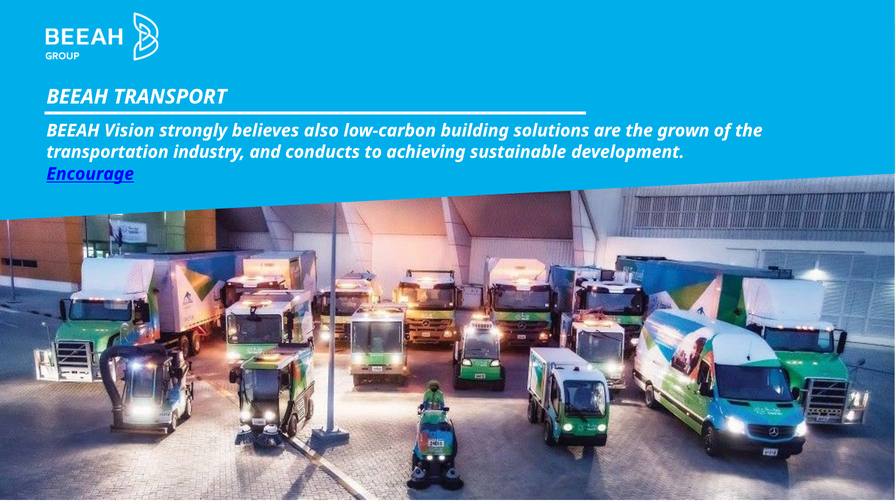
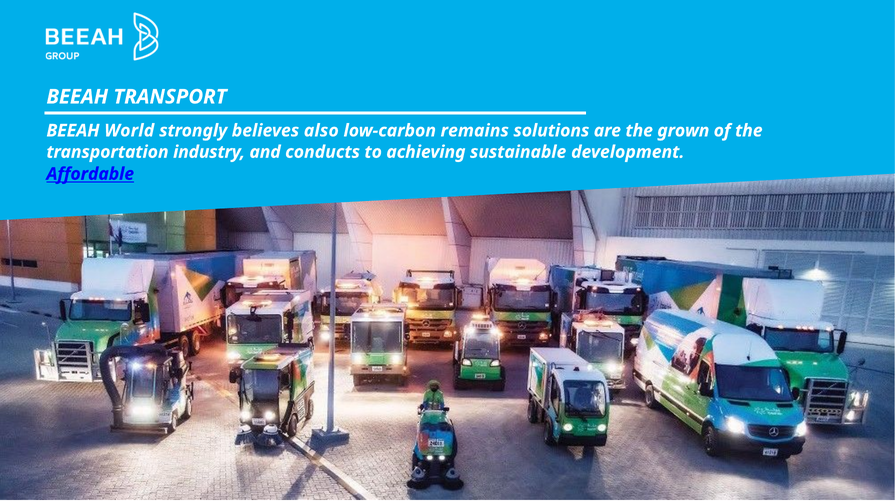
Vision: Vision -> World
building: building -> remains
Encourage: Encourage -> Affordable
